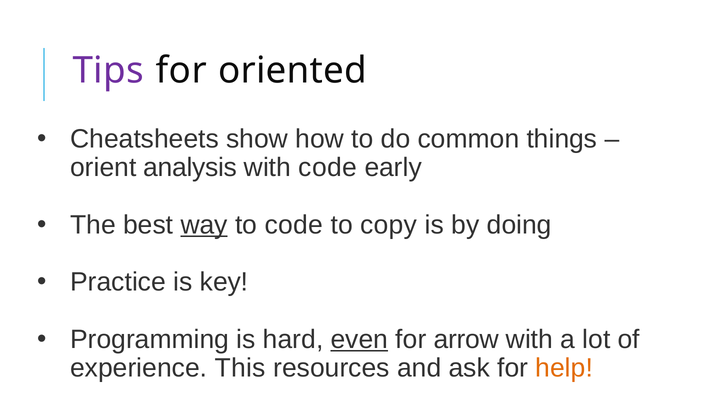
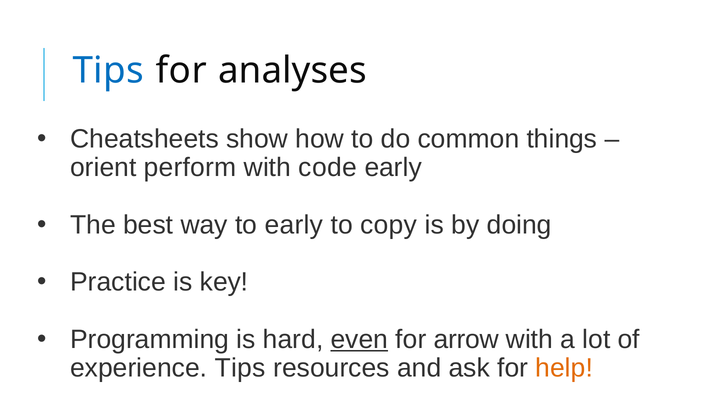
Tips at (108, 71) colour: purple -> blue
oriented: oriented -> analyses
analysis: analysis -> perform
way underline: present -> none
to code: code -> early
experience This: This -> Tips
